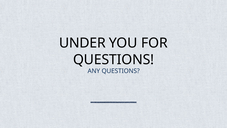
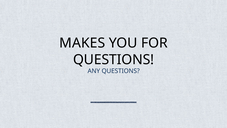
UNDER: UNDER -> MAKES
